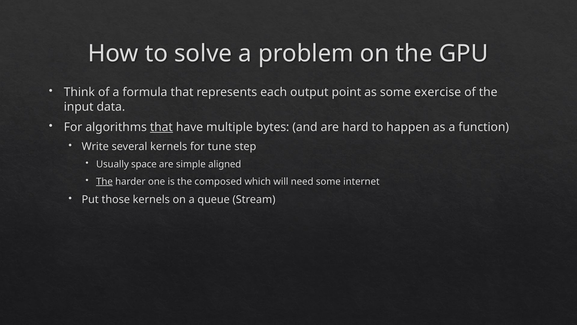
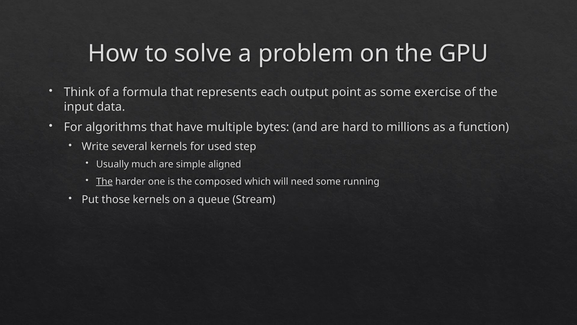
that at (161, 127) underline: present -> none
happen: happen -> millions
tune: tune -> used
space: space -> much
internet: internet -> running
